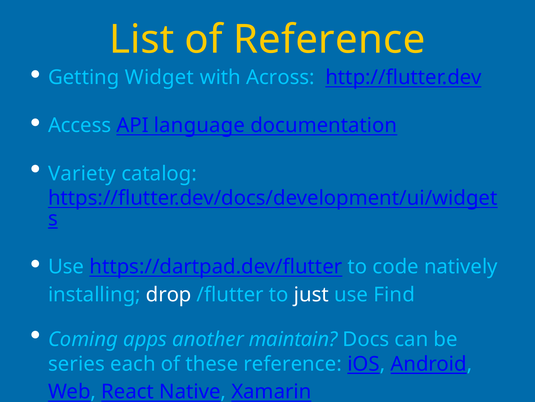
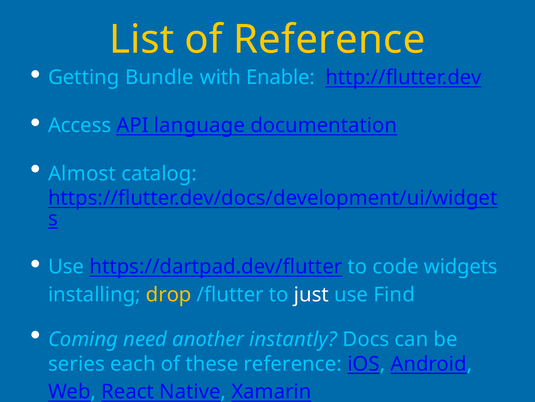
Widget: Widget -> Bundle
Across: Across -> Enable
Variety: Variety -> Almost
natively: natively -> widgets
drop colour: white -> yellow
apps: apps -> need
maintain: maintain -> instantly
